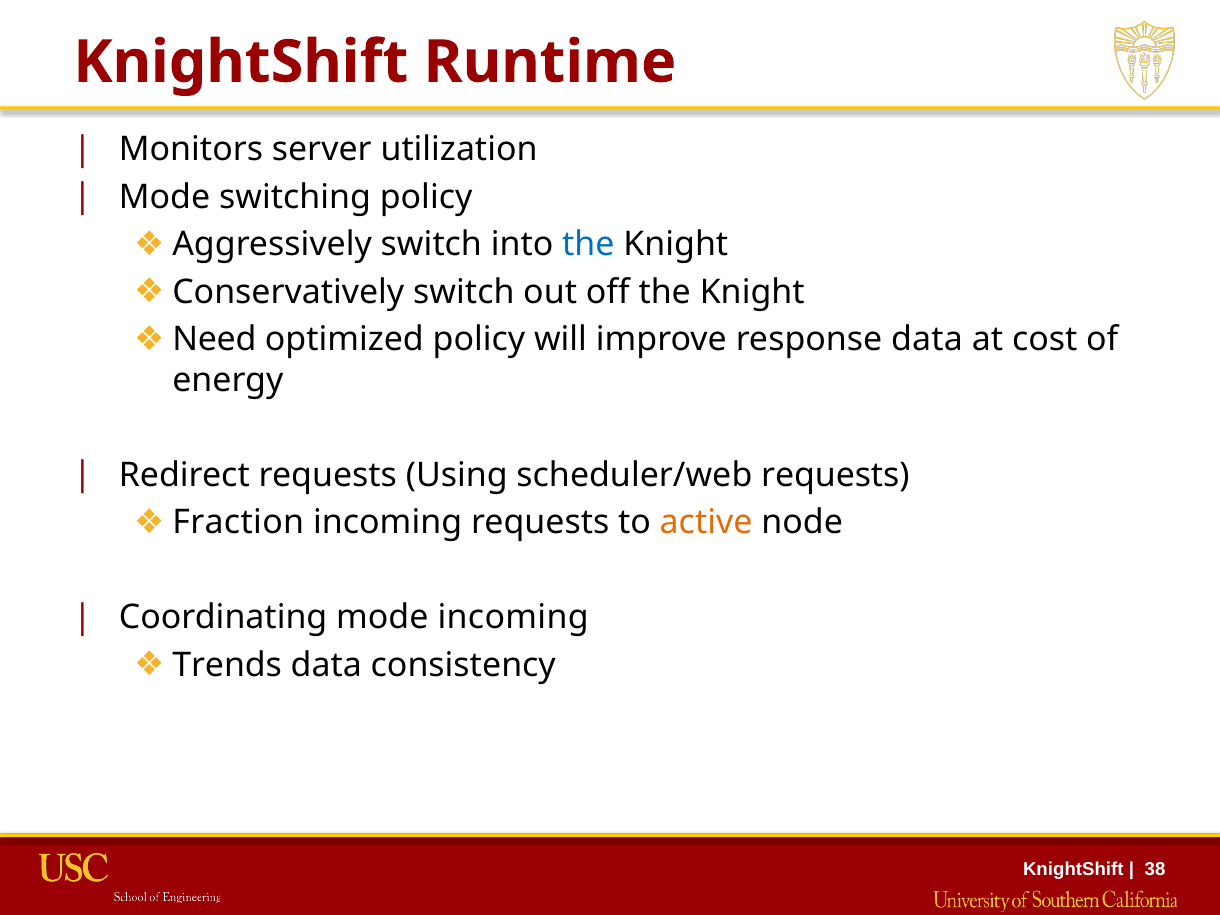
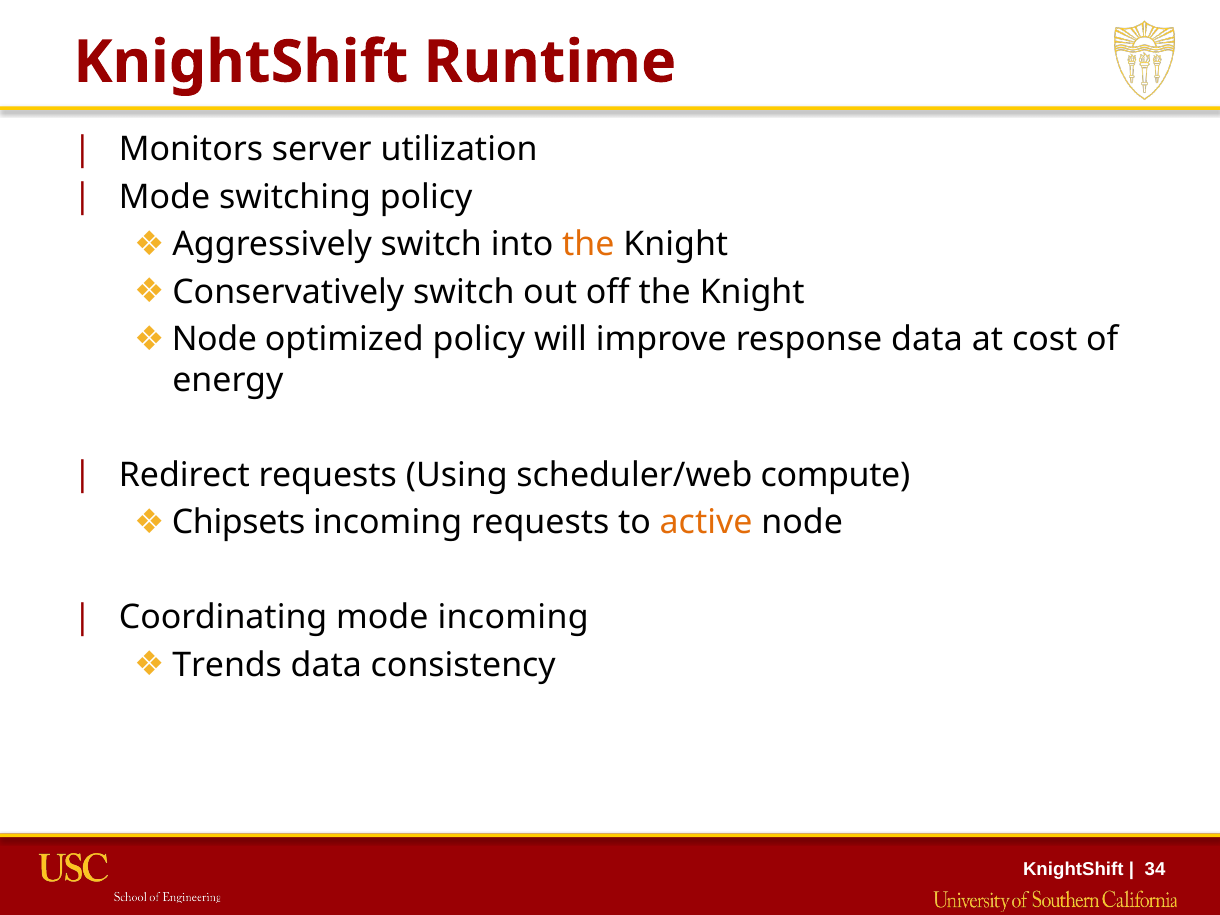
the at (588, 245) colour: blue -> orange
Need at (214, 339): Need -> Node
scheduler/web requests: requests -> compute
Fraction: Fraction -> Chipsets
38: 38 -> 34
